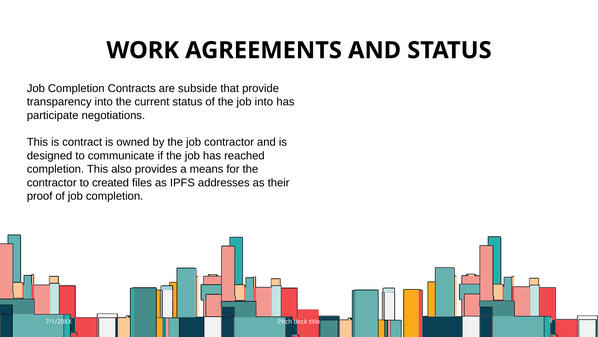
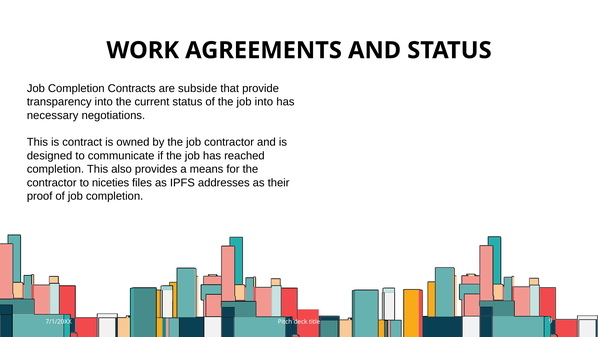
participate: participate -> necessary
created: created -> niceties
